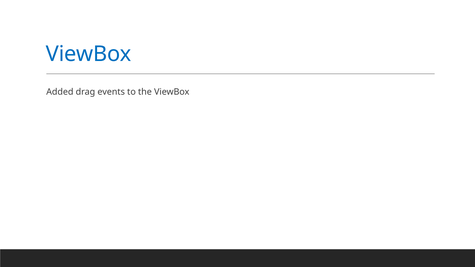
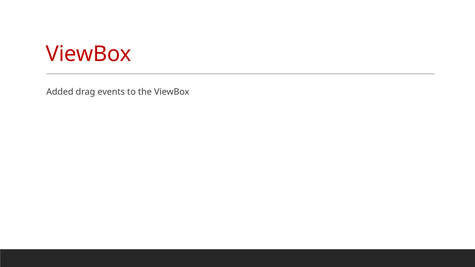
ViewBox at (89, 54) colour: blue -> red
